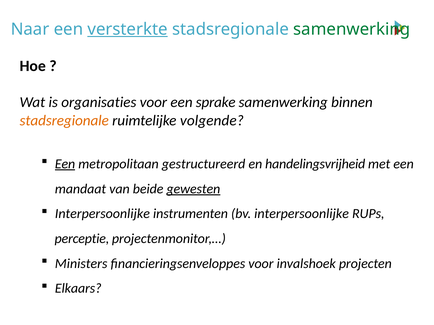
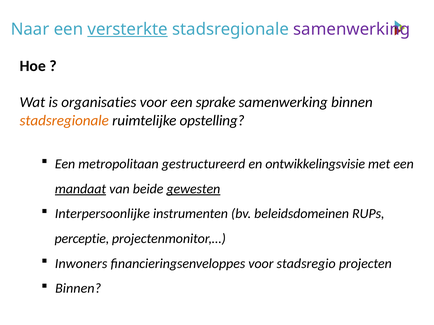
samenwerking at (352, 29) colour: green -> purple
volgende: volgende -> opstelling
Een at (65, 164) underline: present -> none
handelingsvrijheid: handelingsvrijheid -> ontwikkelingsvisie
mandaat underline: none -> present
bv interpersoonlijke: interpersoonlijke -> beleidsdomeinen
Ministers: Ministers -> Inwoners
invalshoek: invalshoek -> stadsregio
Elkaars at (78, 289): Elkaars -> Binnen
